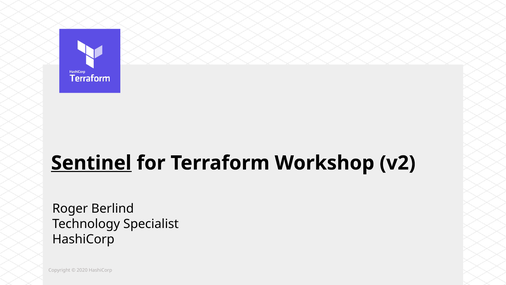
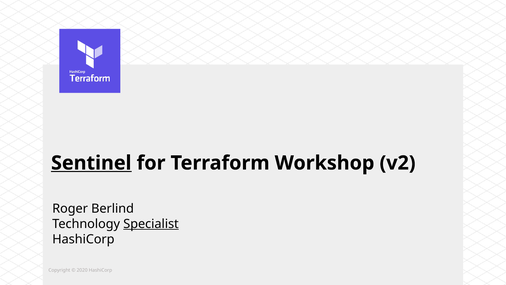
Specialist underline: none -> present
